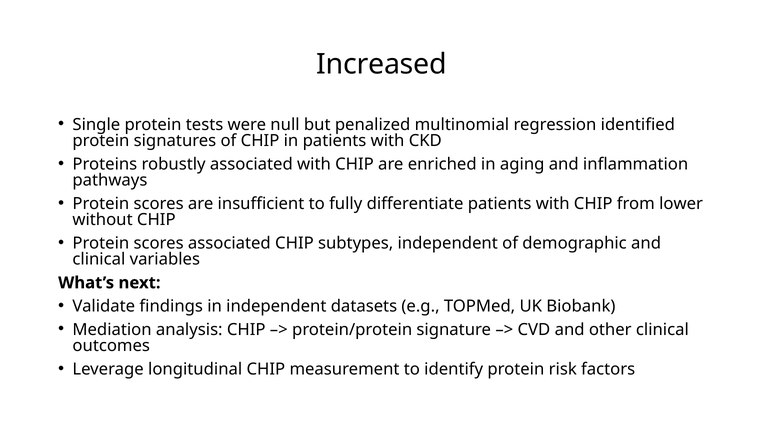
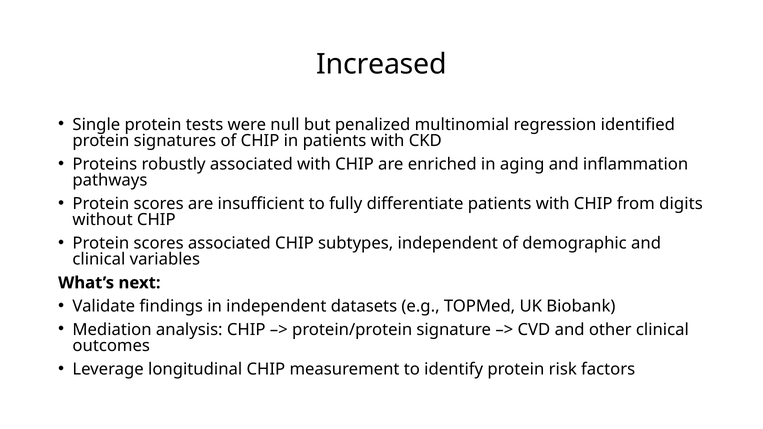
lower: lower -> digits
